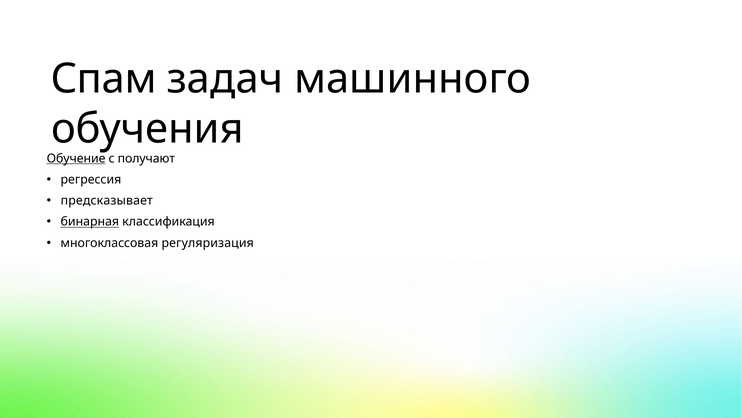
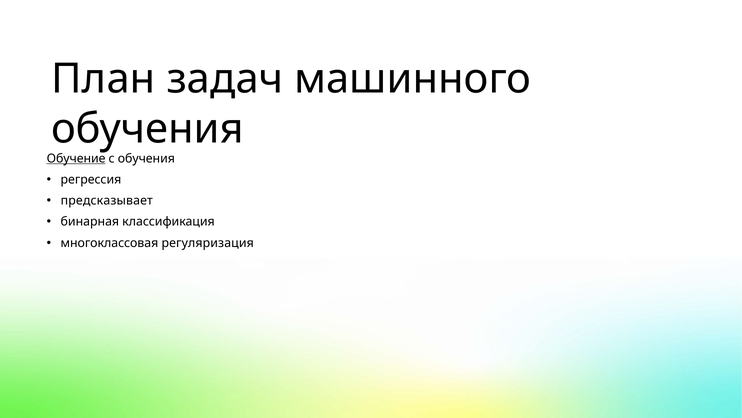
Спам: Спам -> План
с получают: получают -> обучения
бинарная underline: present -> none
